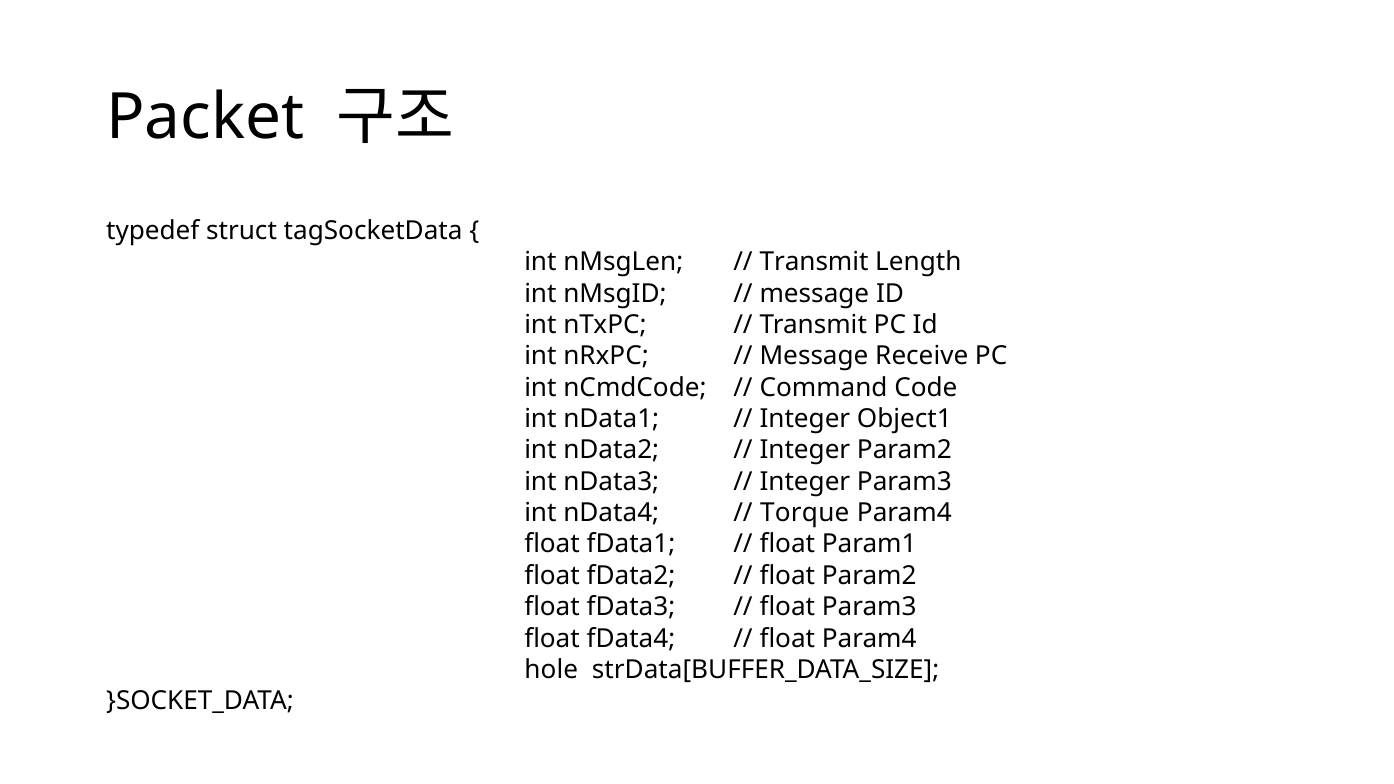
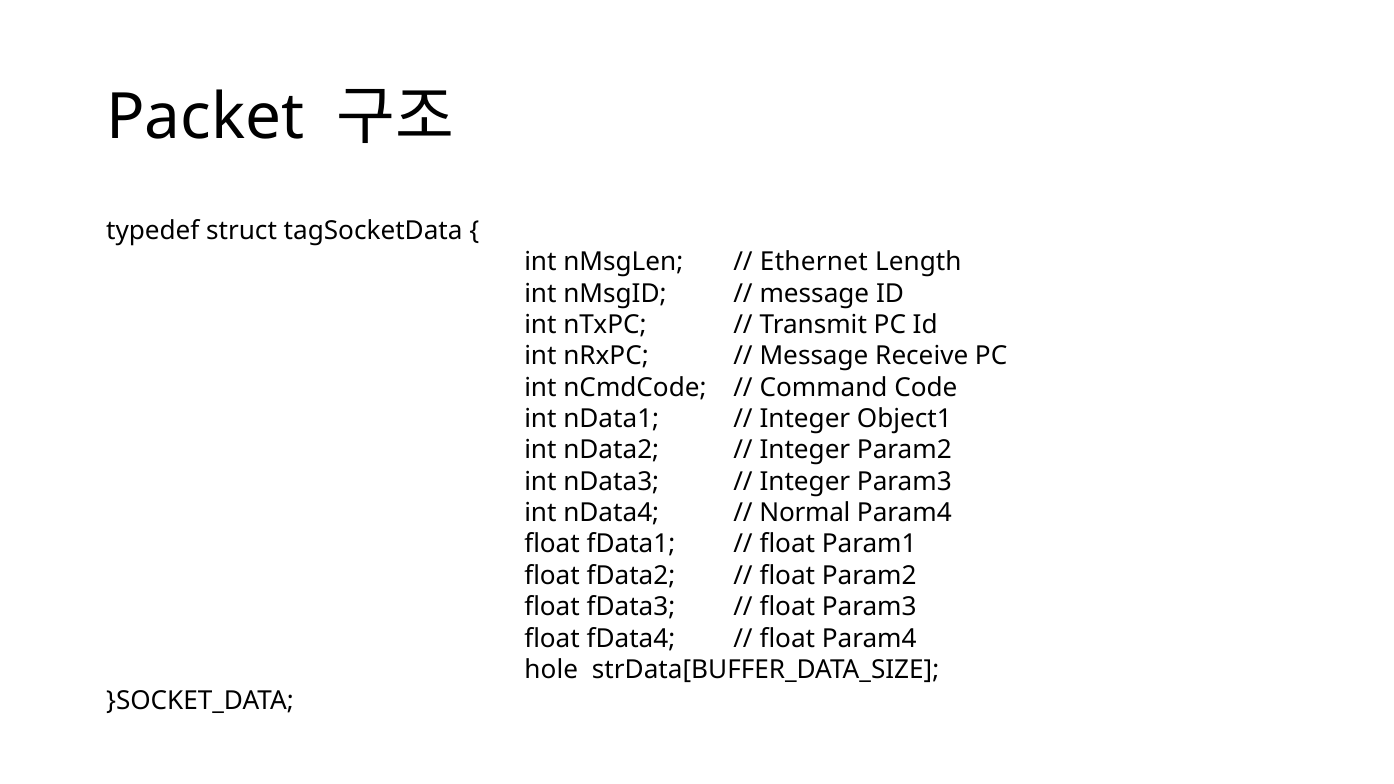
Transmit at (814, 262): Transmit -> Ethernet
Torque: Torque -> Normal
